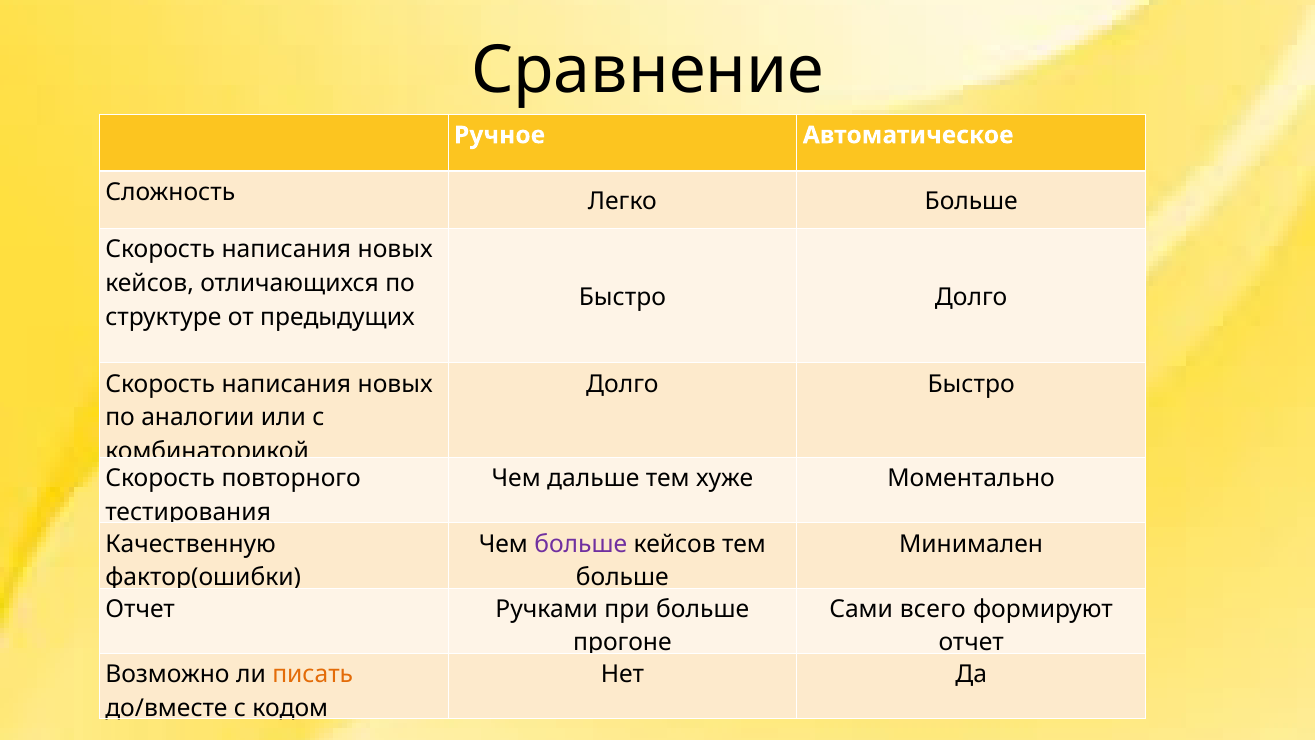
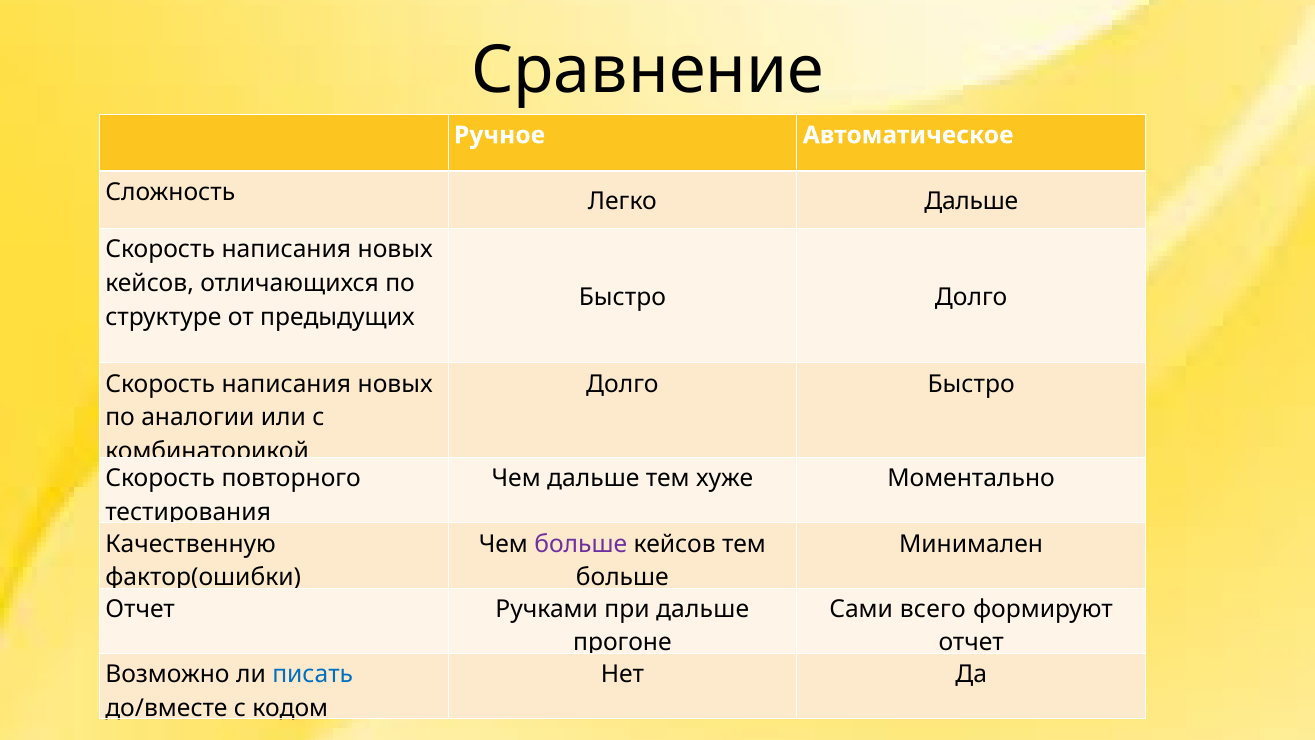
Легко Больше: Больше -> Дальше
при больше: больше -> дальше
писать colour: orange -> blue
